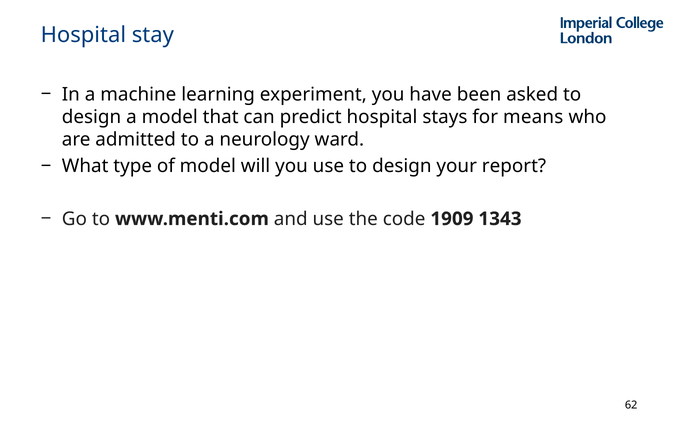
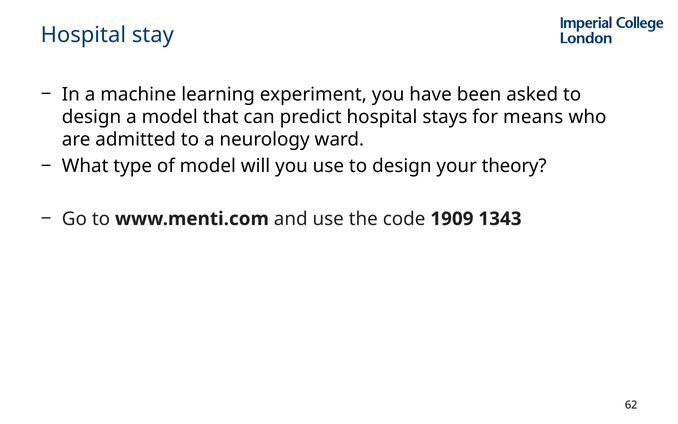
report: report -> theory
